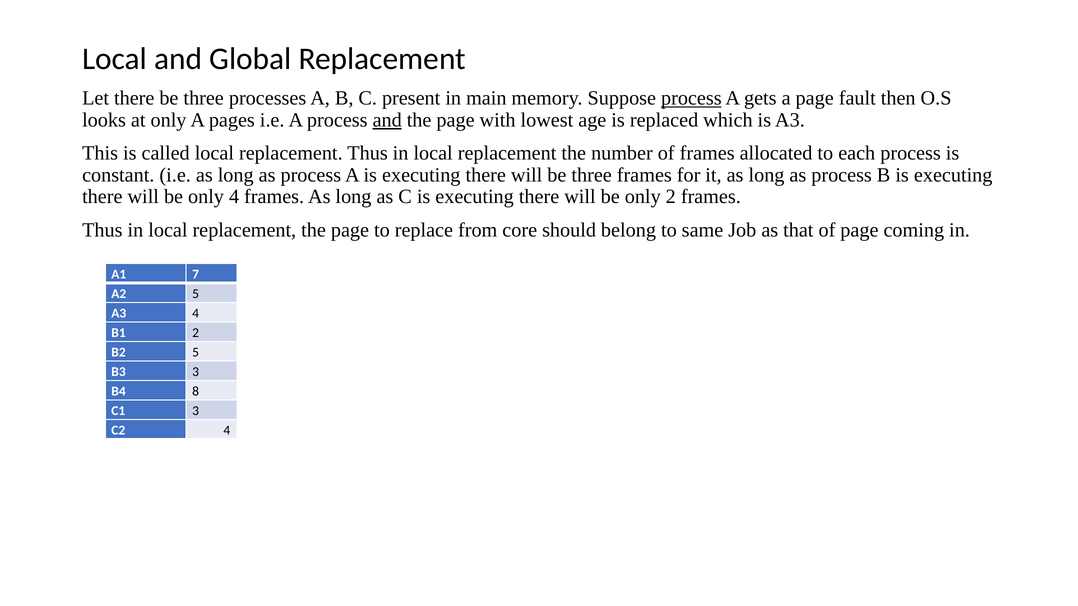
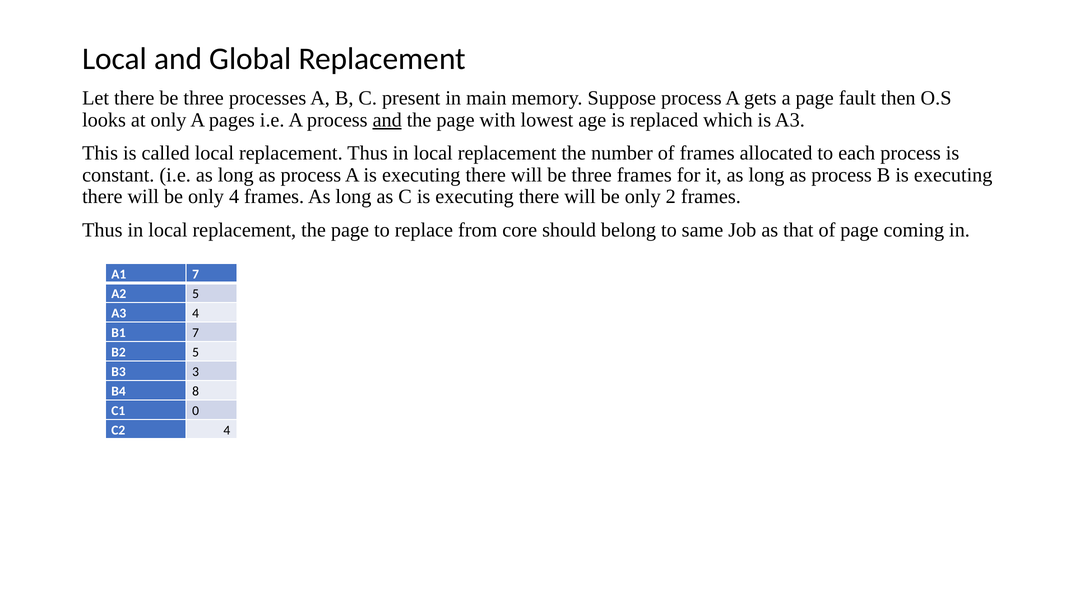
process at (691, 98) underline: present -> none
B1 2: 2 -> 7
C1 3: 3 -> 0
